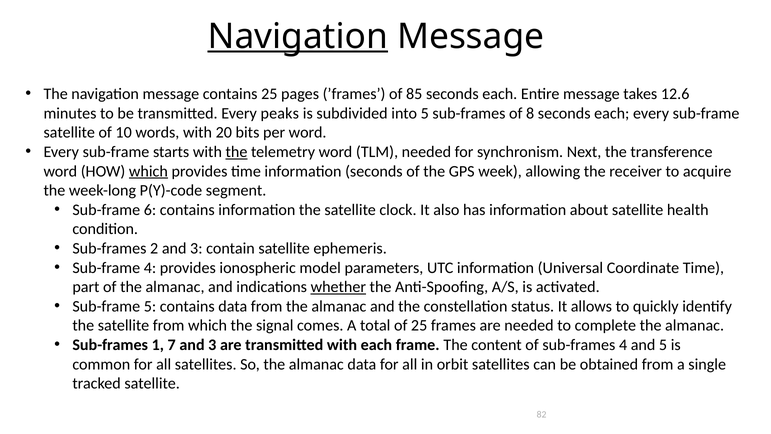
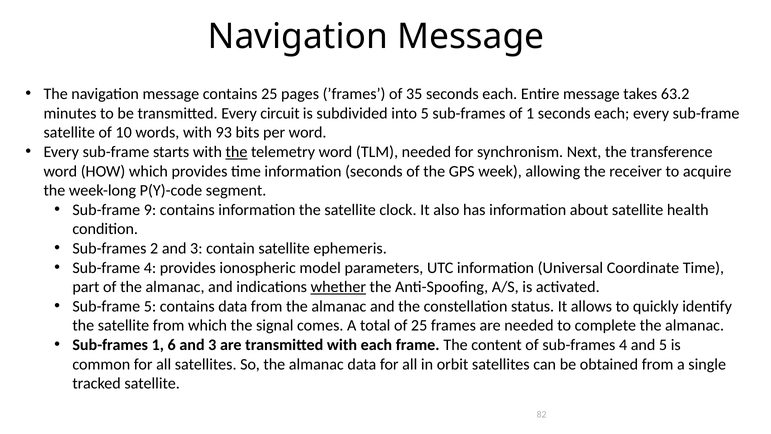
Navigation at (298, 36) underline: present -> none
85: 85 -> 35
12.6: 12.6 -> 63.2
peaks: peaks -> circuit
of 8: 8 -> 1
20: 20 -> 93
which at (148, 171) underline: present -> none
6: 6 -> 9
7: 7 -> 6
